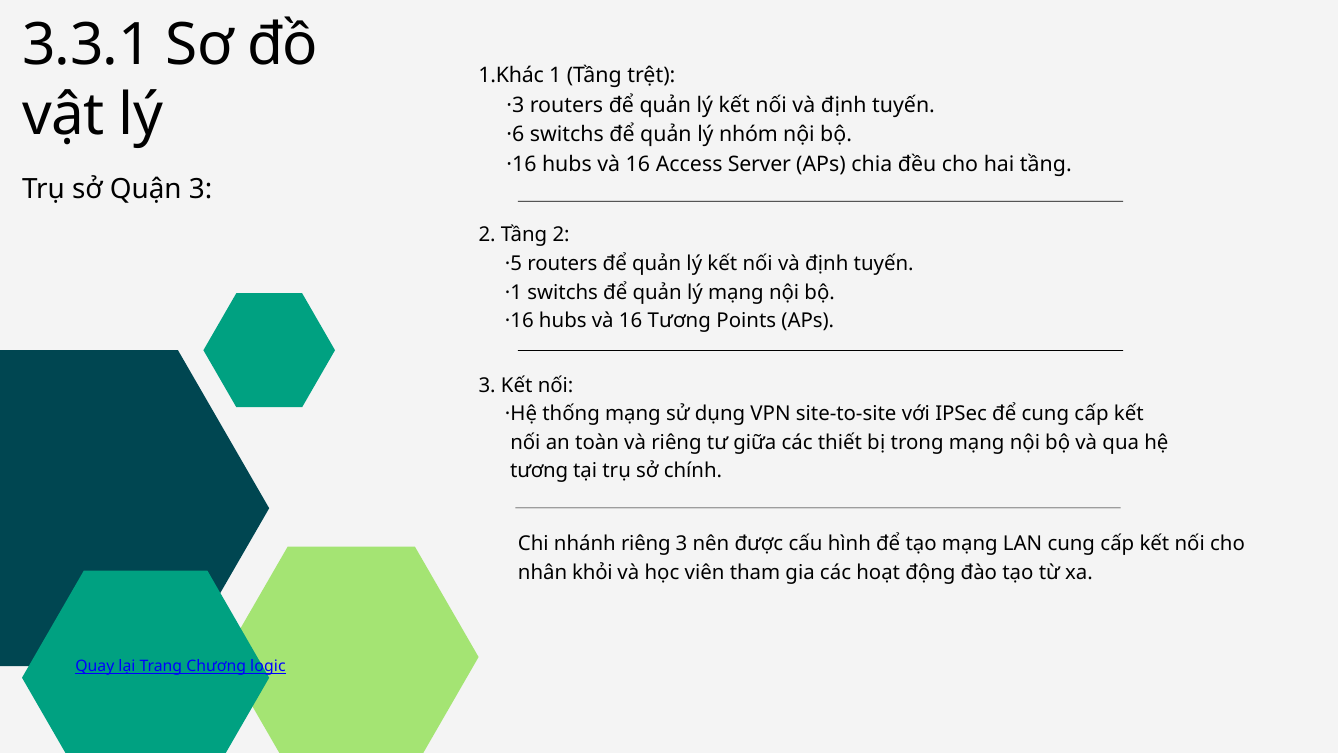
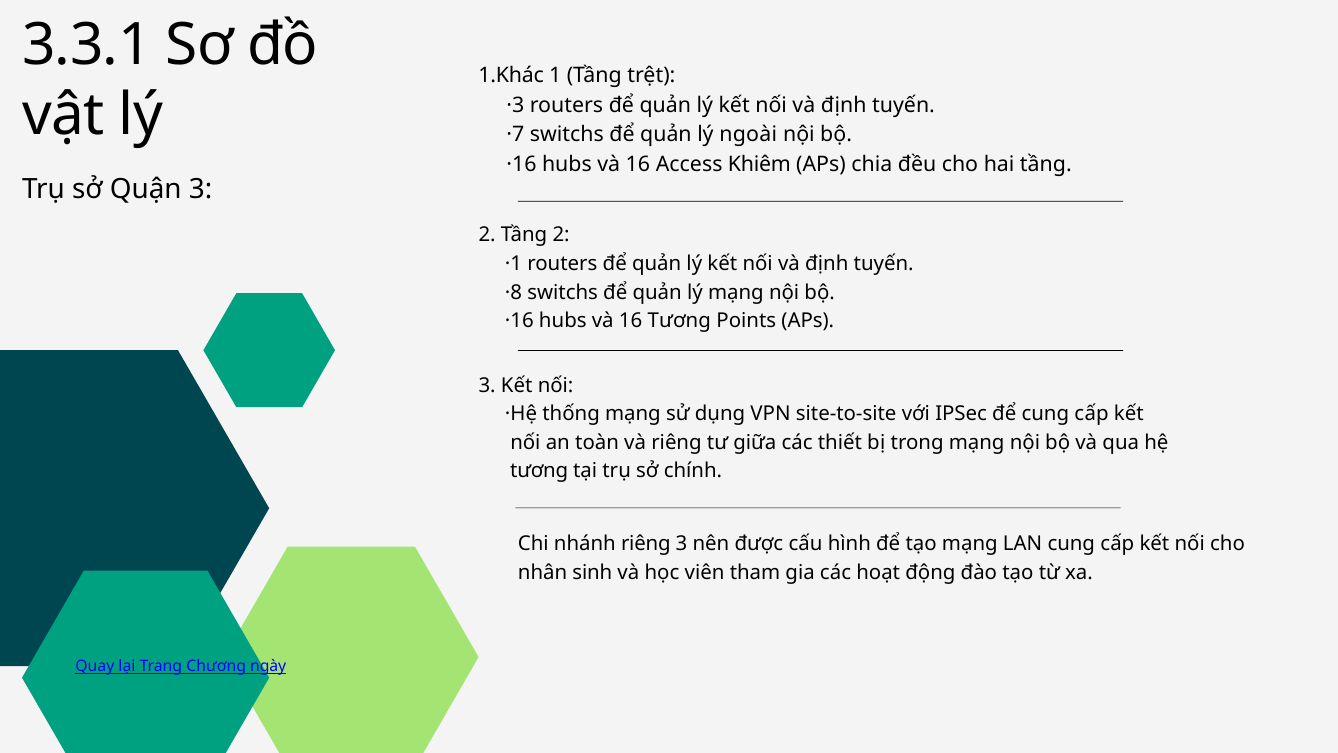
·6: ·6 -> ·7
nhóm: nhóm -> ngoài
Server: Server -> Khiêm
·5: ·5 -> ·1
·1: ·1 -> ·8
khỏi: khỏi -> sinh
logic: logic -> ngày
